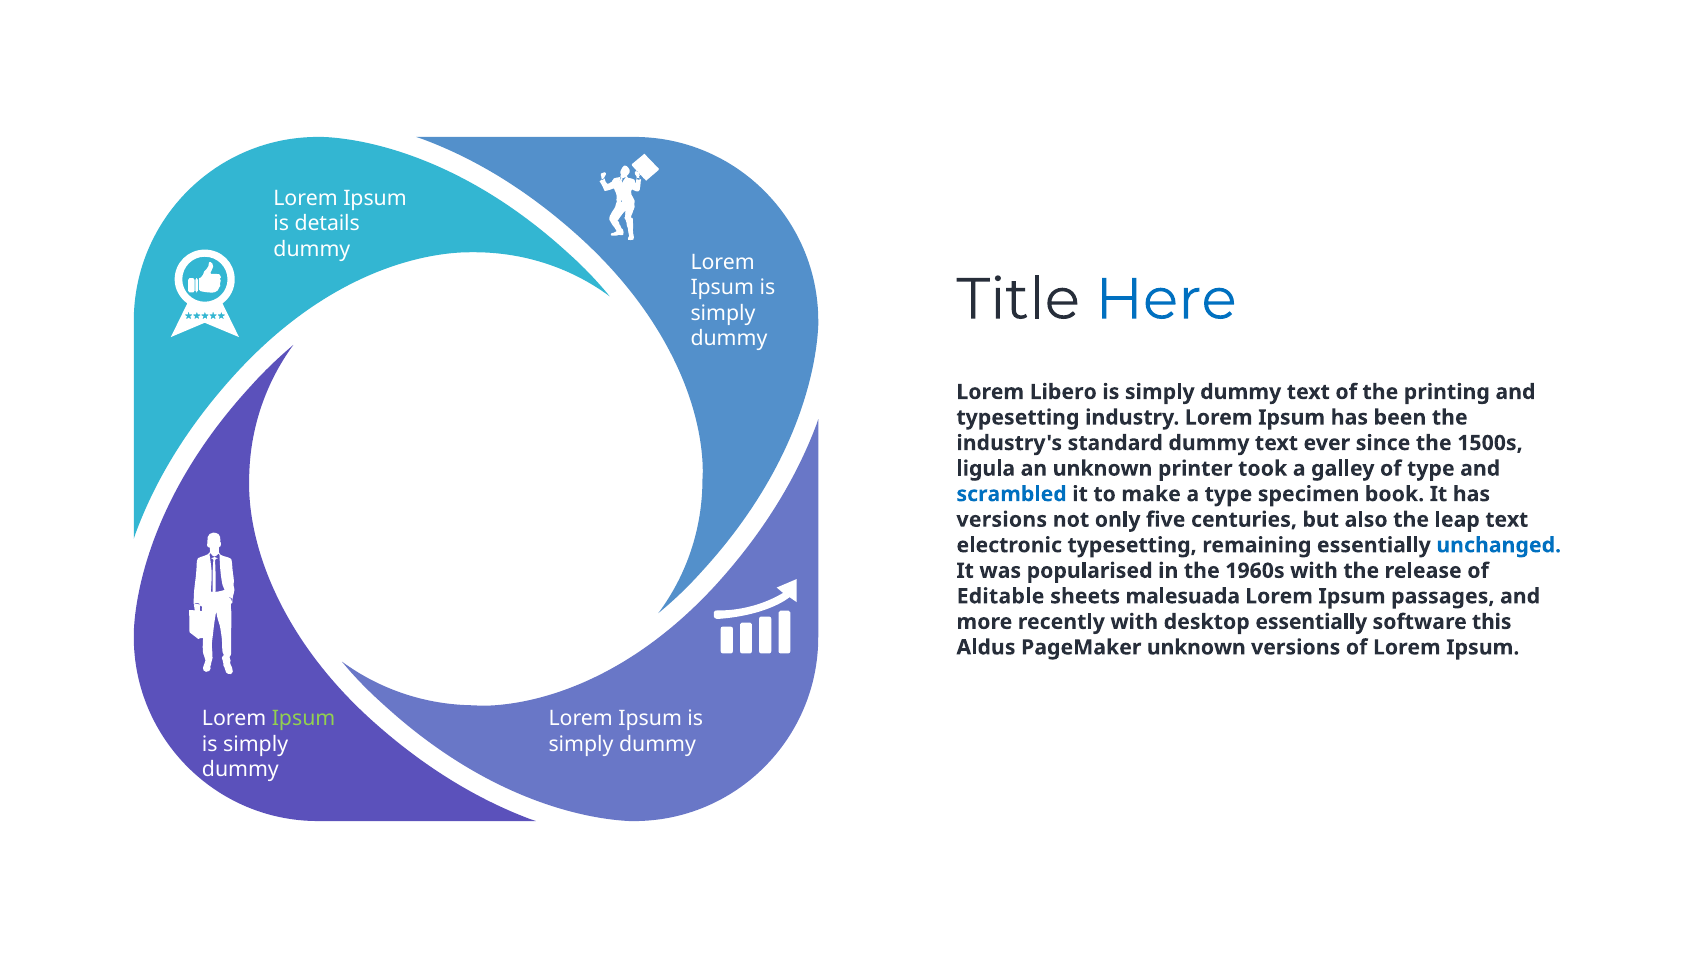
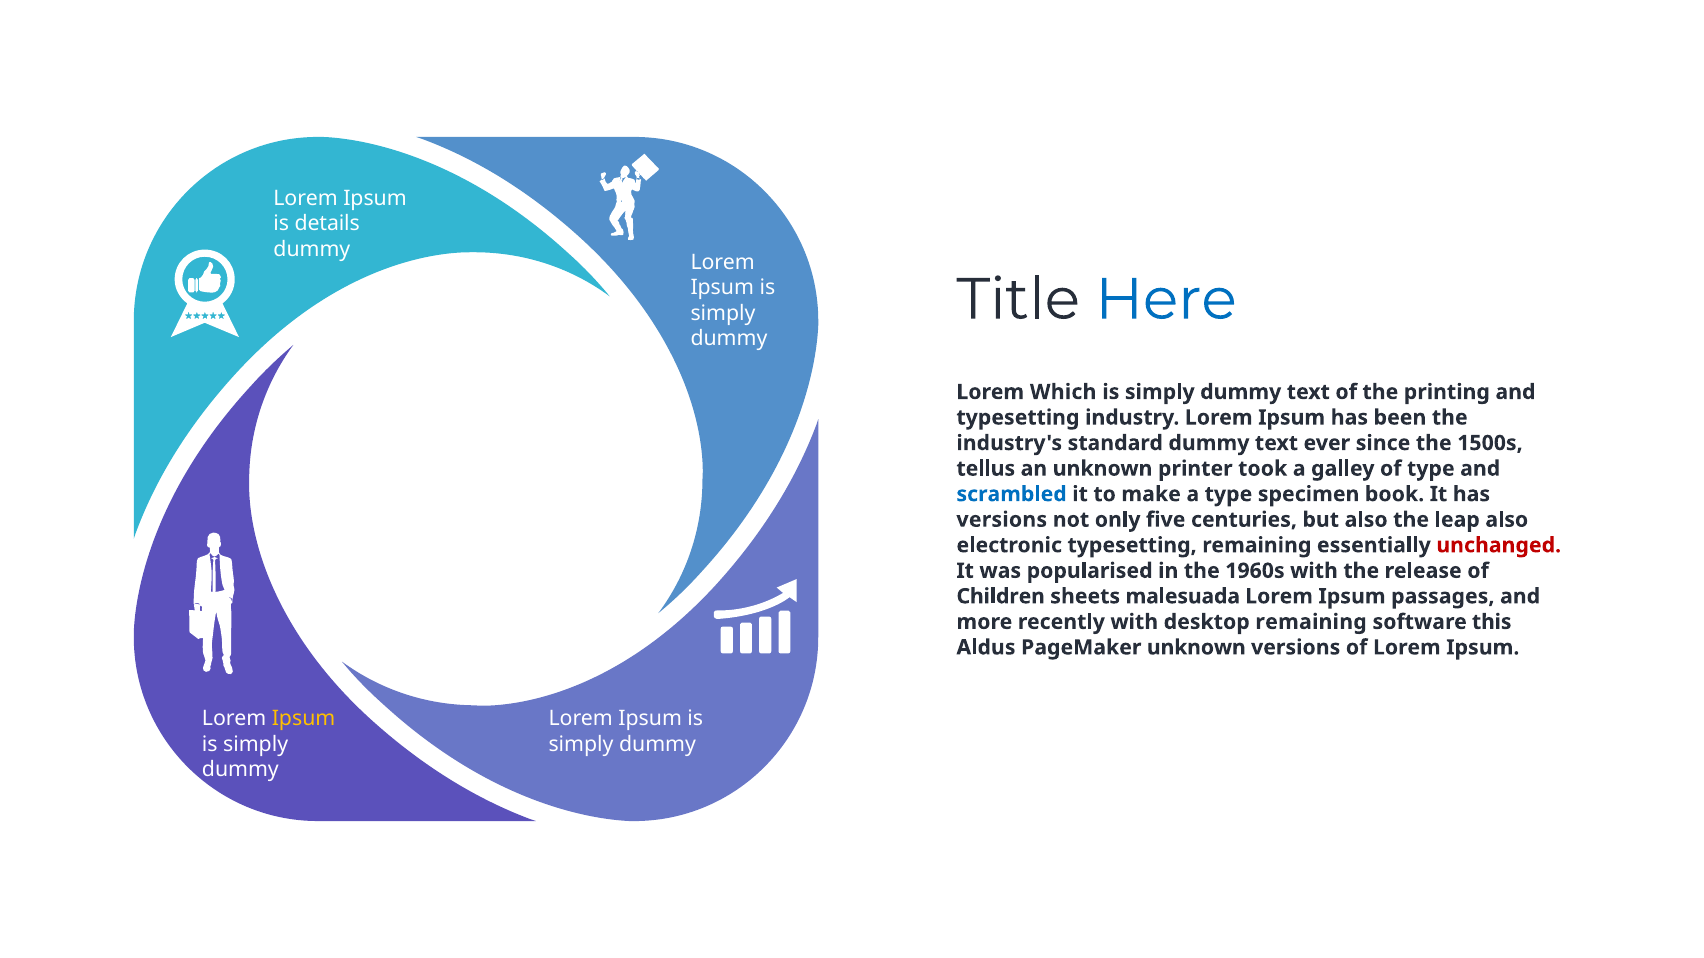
Libero: Libero -> Which
ligula: ligula -> tellus
leap text: text -> also
unchanged colour: blue -> red
Editable: Editable -> Children
desktop essentially: essentially -> remaining
Ipsum at (304, 719) colour: light green -> yellow
